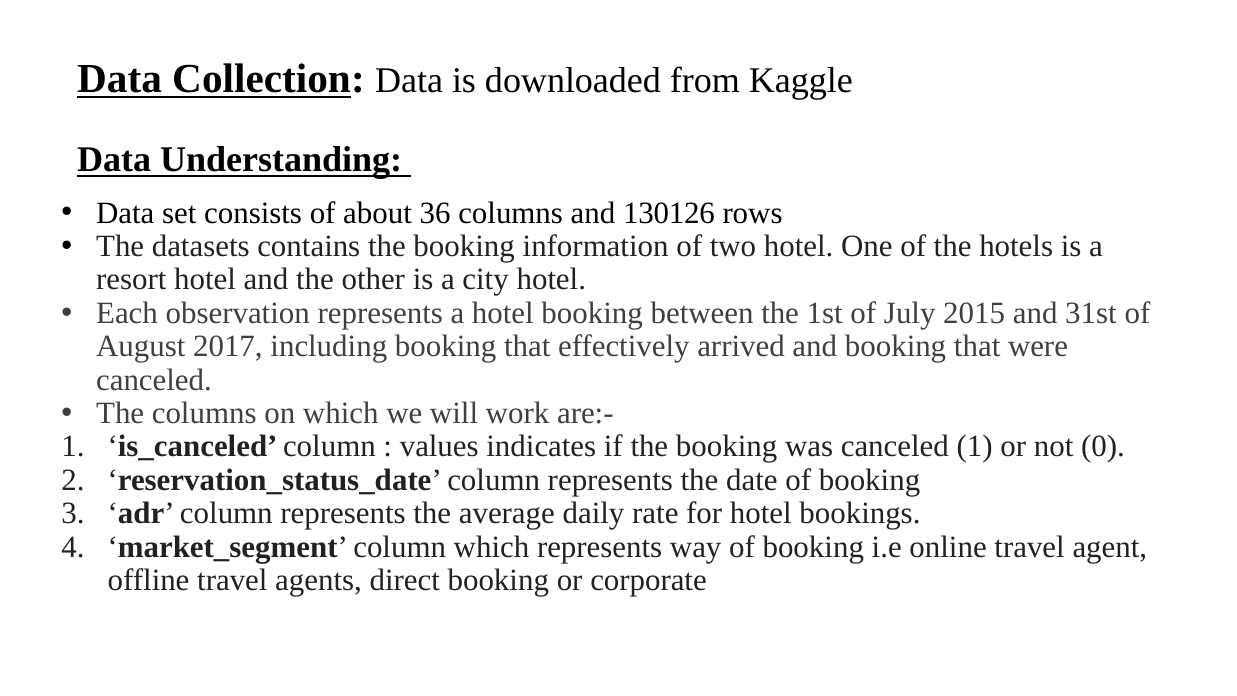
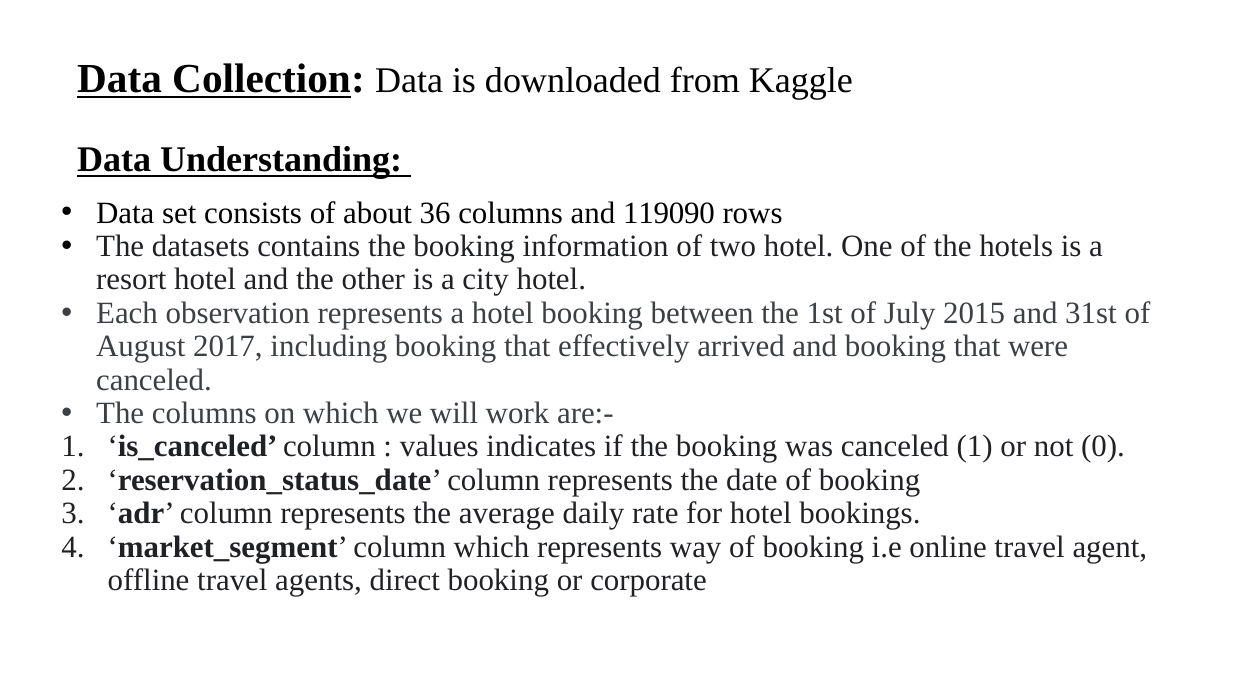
130126: 130126 -> 119090
